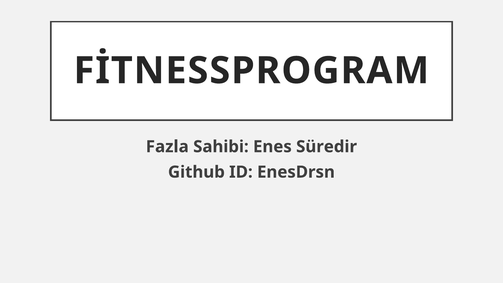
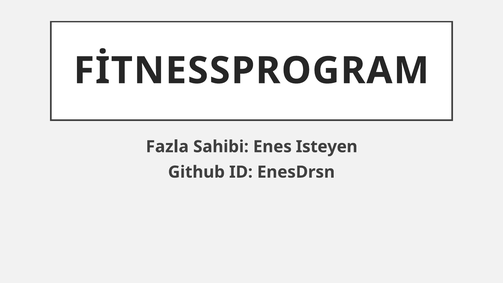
Süredir: Süredir -> Isteyen
